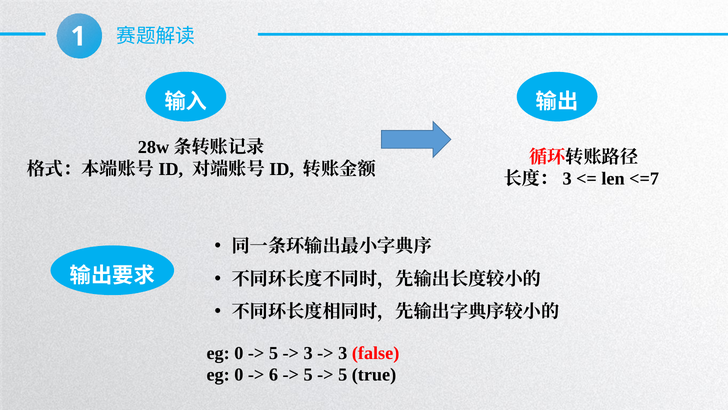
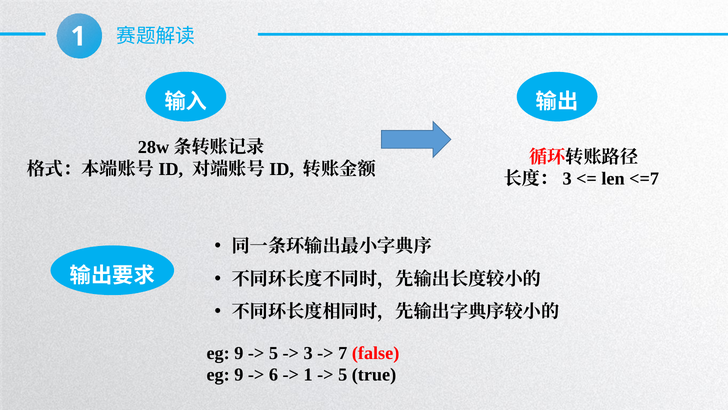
0 at (239, 353): 0 -> 9
3 at (343, 353): 3 -> 7
0 at (239, 375): 0 -> 9
5 at (308, 375): 5 -> 1
